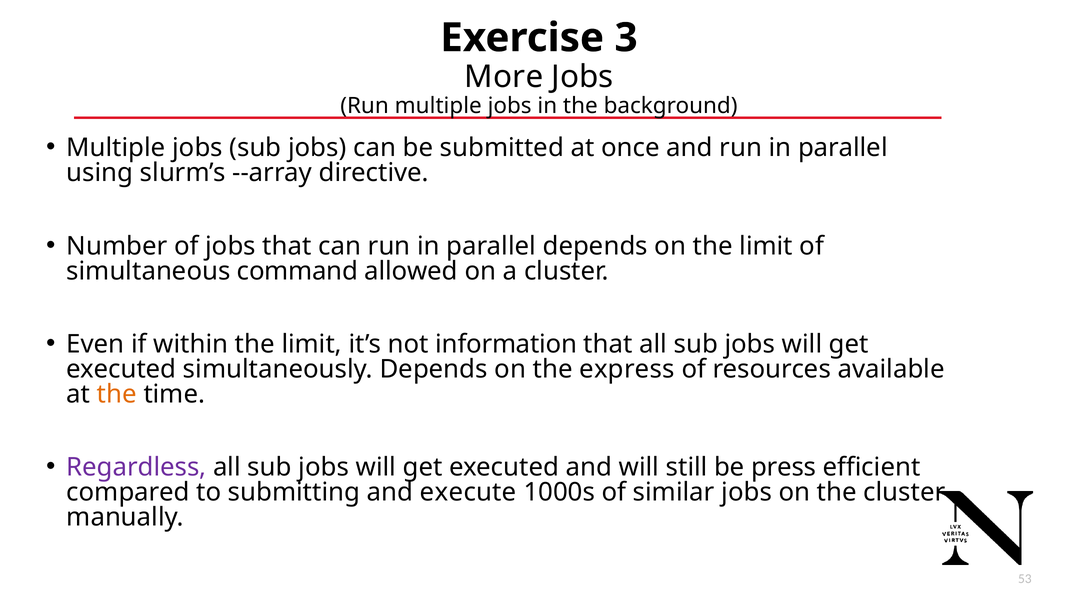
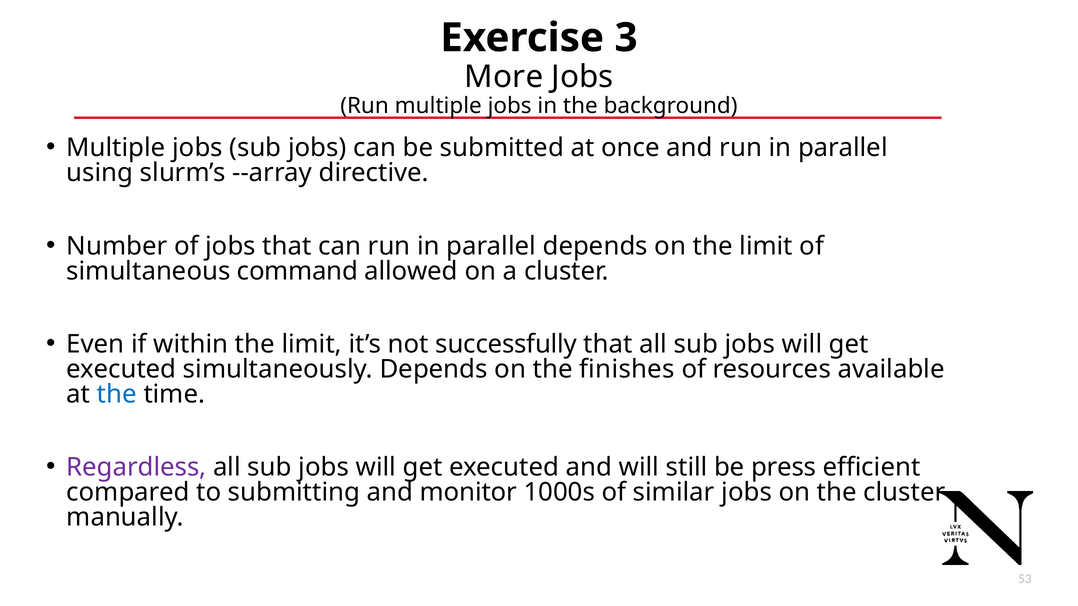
information: information -> successfully
express: express -> finishes
the at (117, 395) colour: orange -> blue
execute: execute -> monitor
